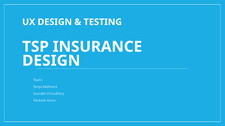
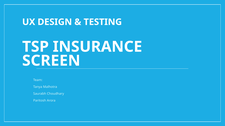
DESIGN at (51, 61): DESIGN -> SCREEN
